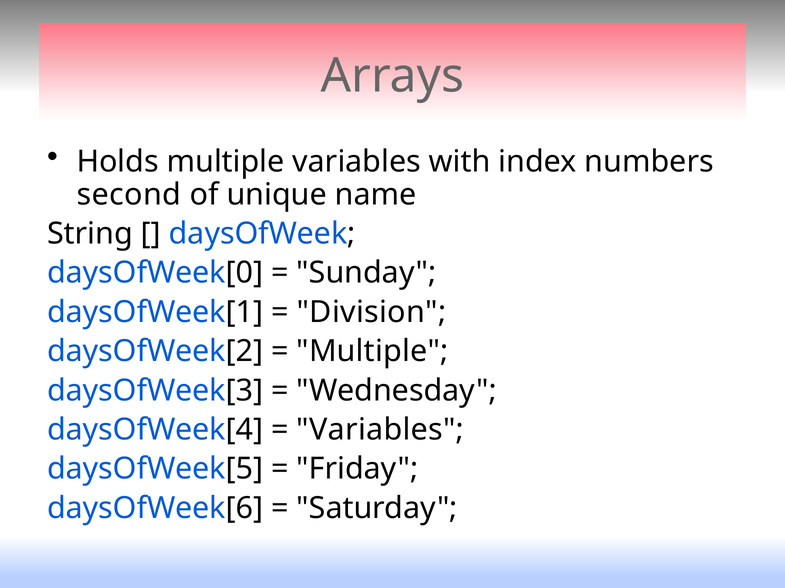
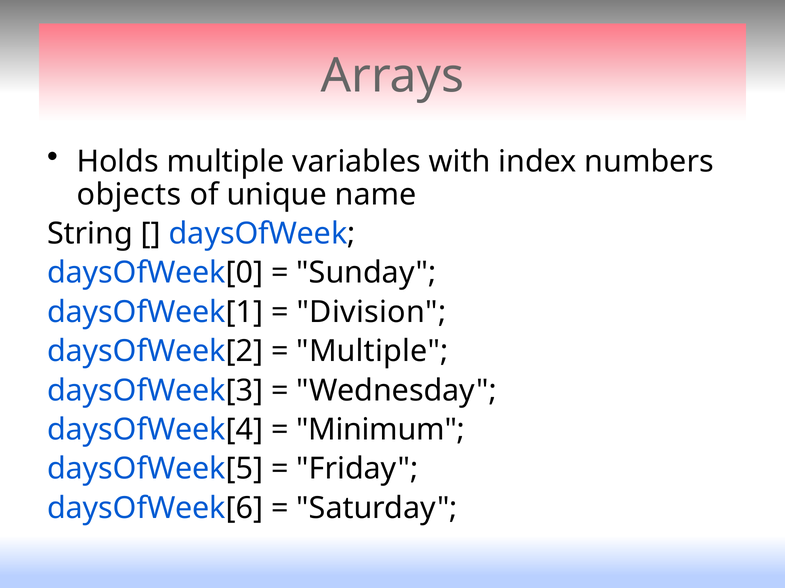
second: second -> objects
Variables at (380, 430): Variables -> Minimum
